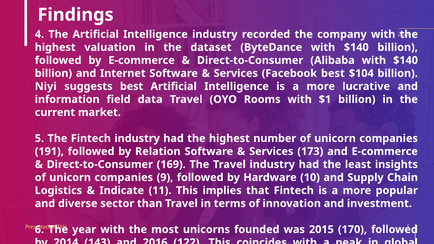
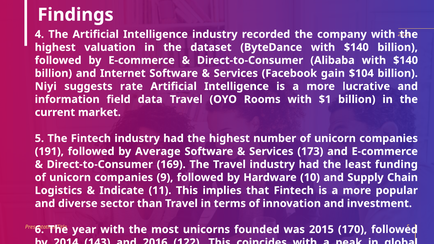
Facebook best: best -> gain
suggests best: best -> rate
Relation: Relation -> Average
least insights: insights -> funding
